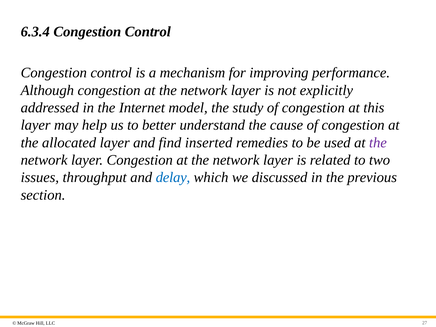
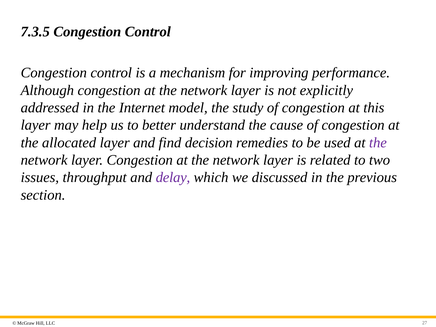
6.3.4: 6.3.4 -> 7.3.5
inserted: inserted -> decision
delay colour: blue -> purple
